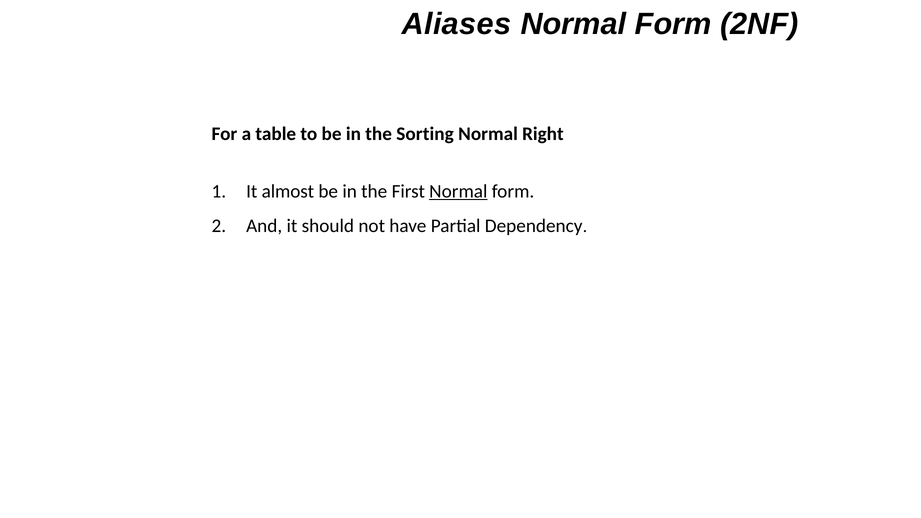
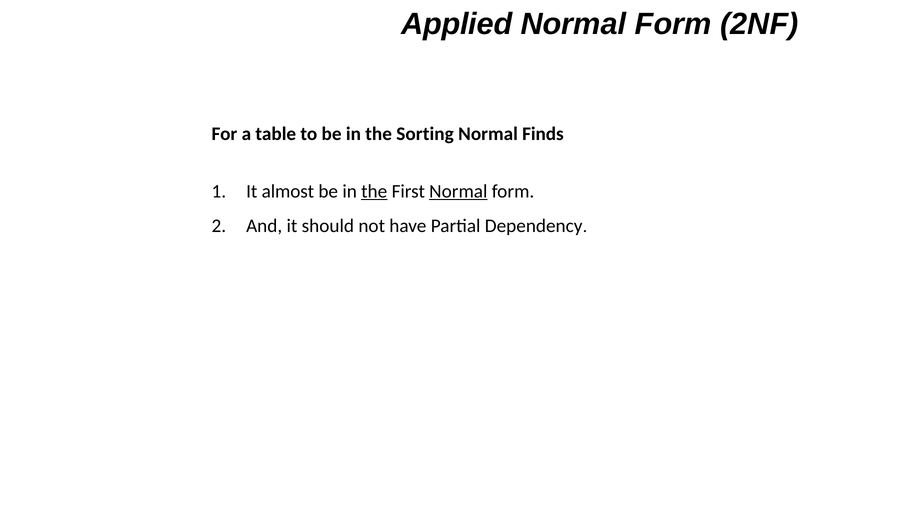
Aliases: Aliases -> Applied
Right: Right -> Finds
the at (374, 191) underline: none -> present
